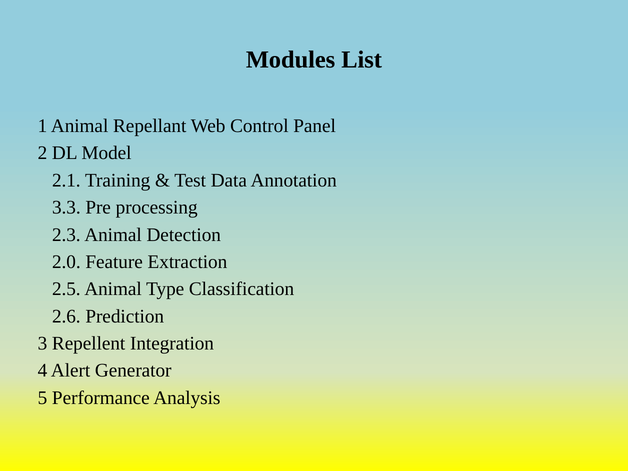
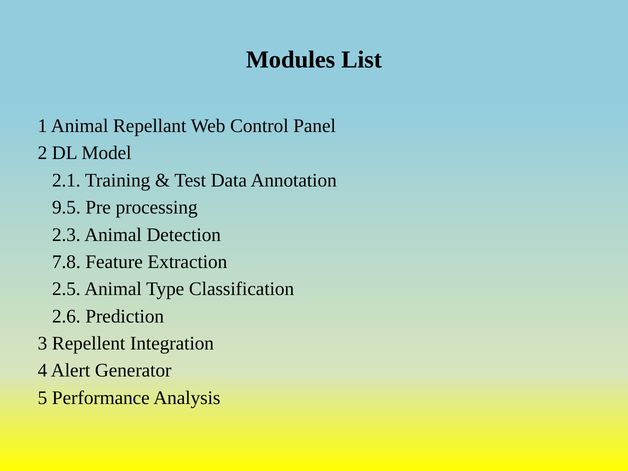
3.3: 3.3 -> 9.5
2.0: 2.0 -> 7.8
